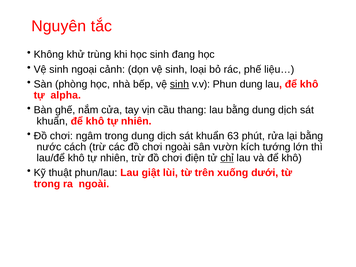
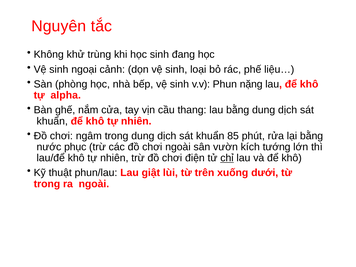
sinh at (179, 84) underline: present -> none
Phun dung: dung -> nặng
63: 63 -> 85
cách: cách -> phục
